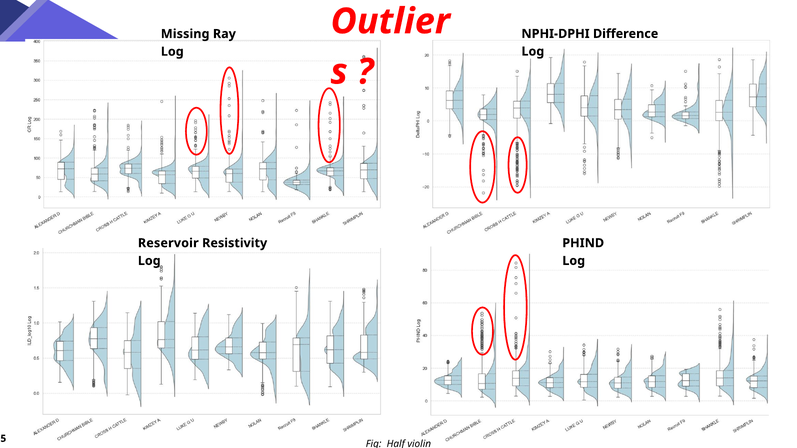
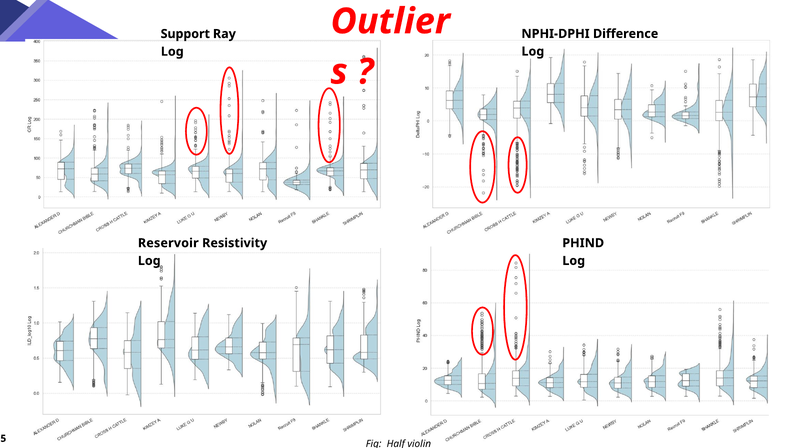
Missing: Missing -> Support
